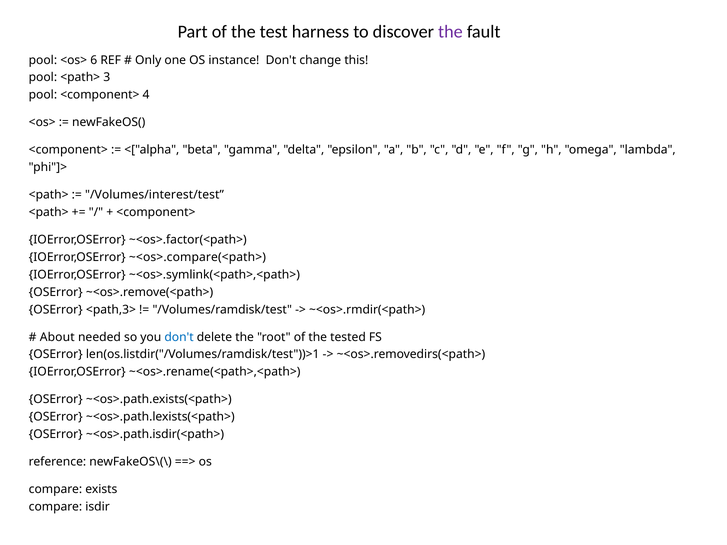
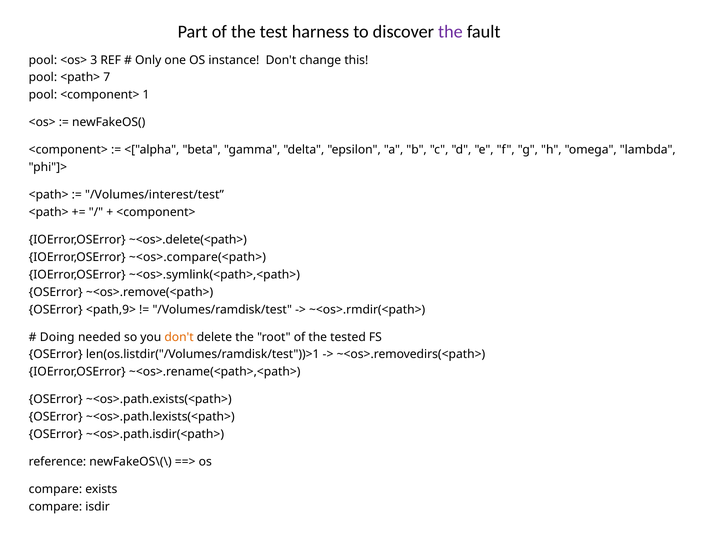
6: 6 -> 3
3: 3 -> 7
4: 4 -> 1
~<os>.factor(<path>: ~<os>.factor(<path> -> ~<os>.delete(<path>
<path,3>: <path,3> -> <path,9>
About: About -> Doing
don't at (179, 337) colour: blue -> orange
